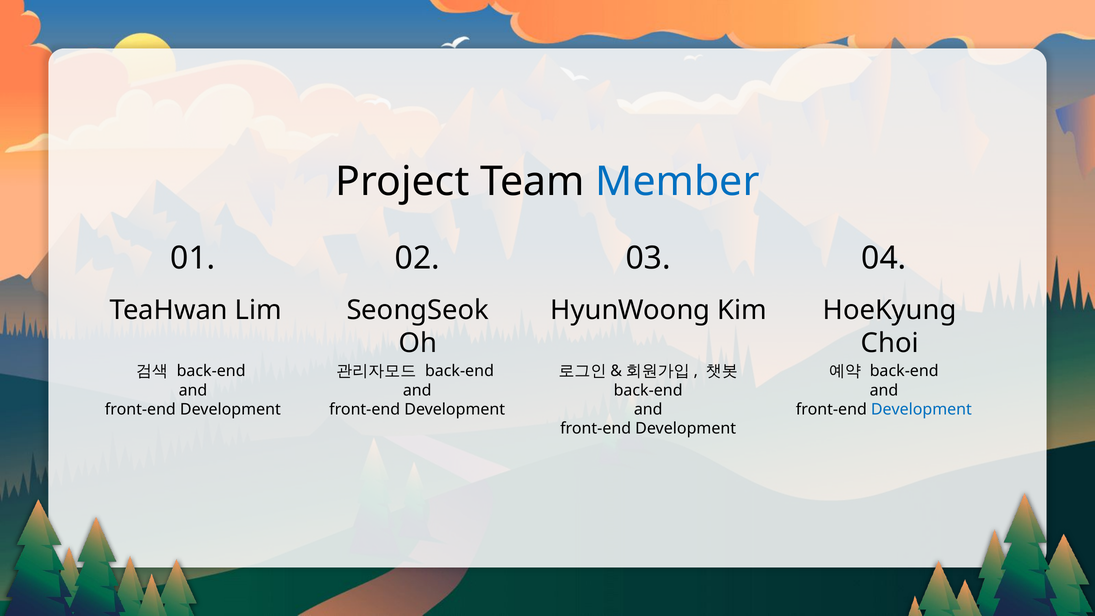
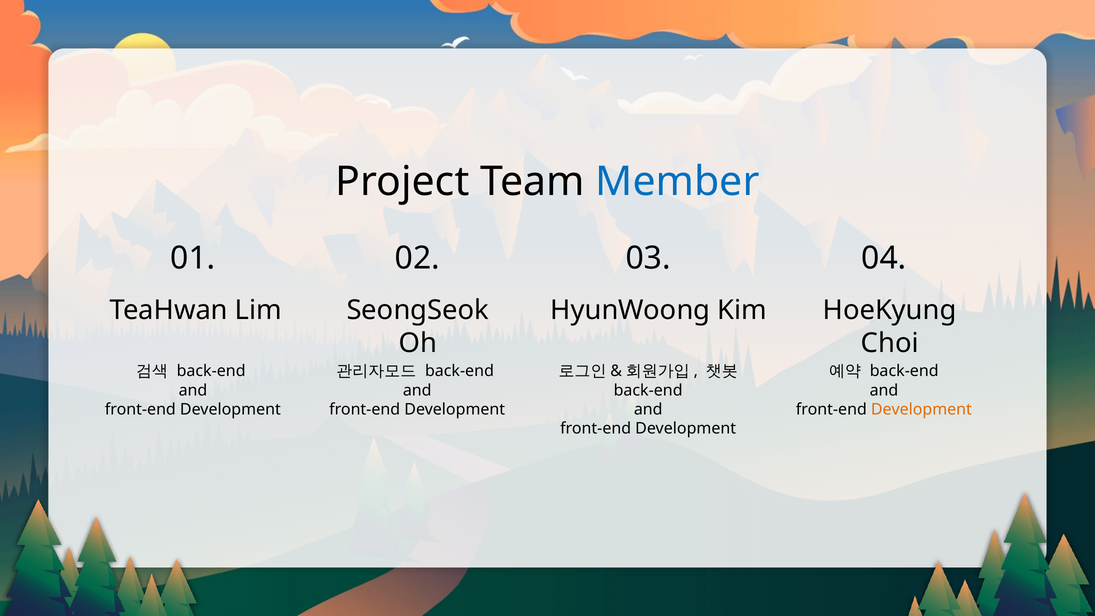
Development at (921, 410) colour: blue -> orange
